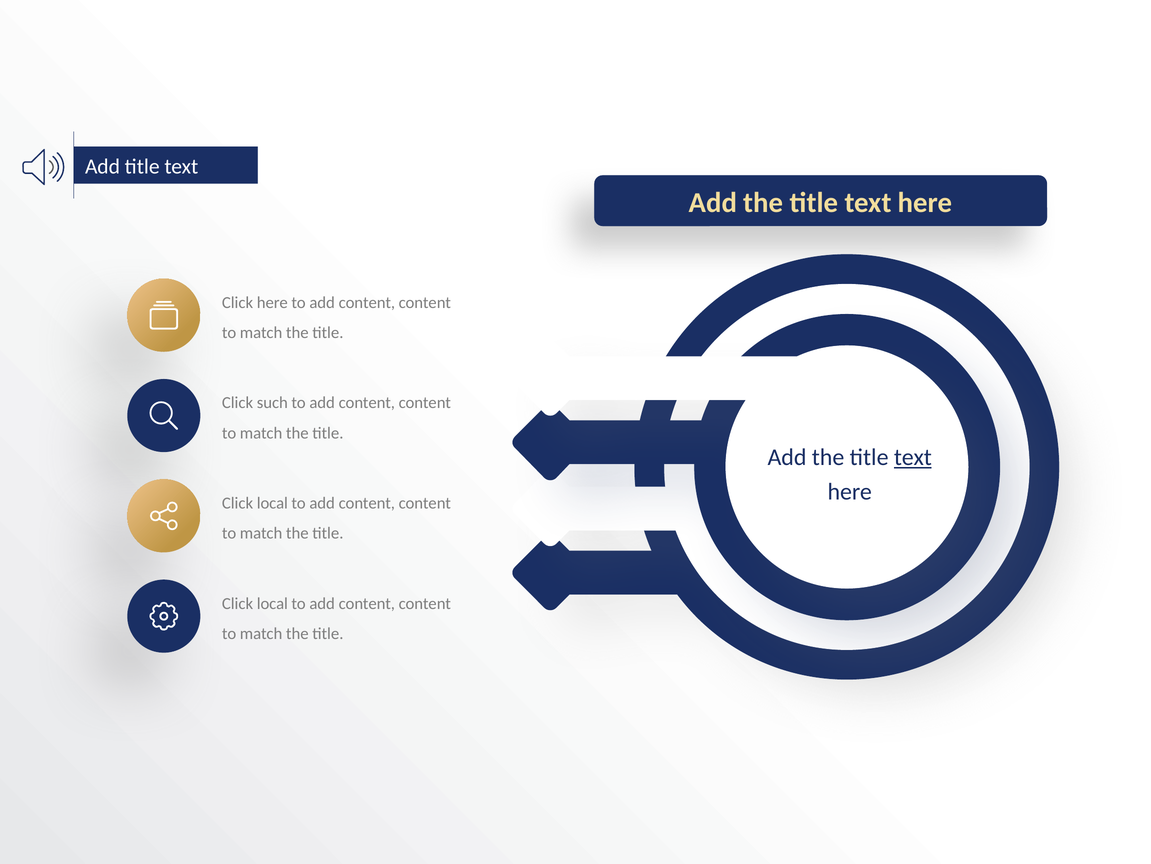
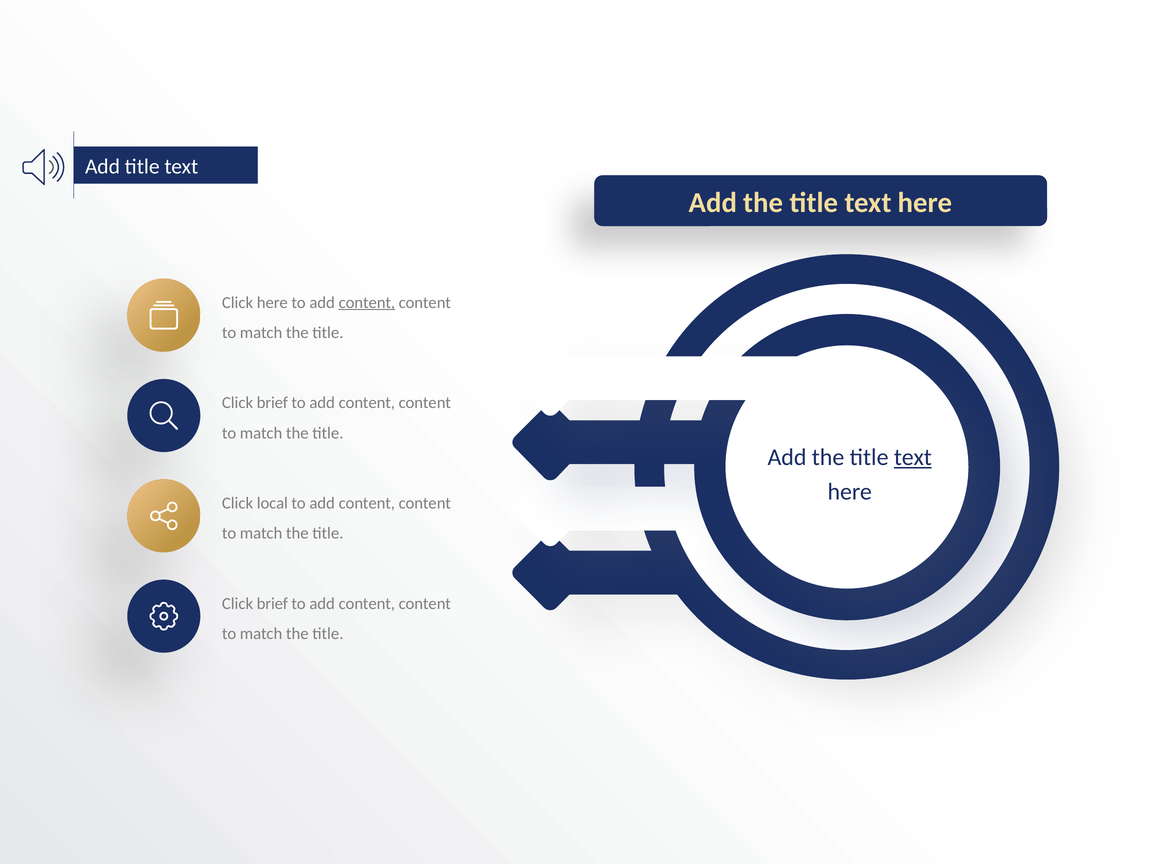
content at (367, 302) underline: none -> present
such at (272, 402): such -> brief
local at (272, 603): local -> brief
